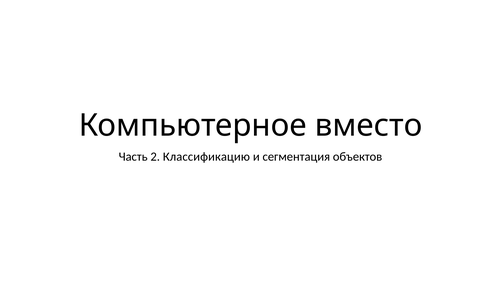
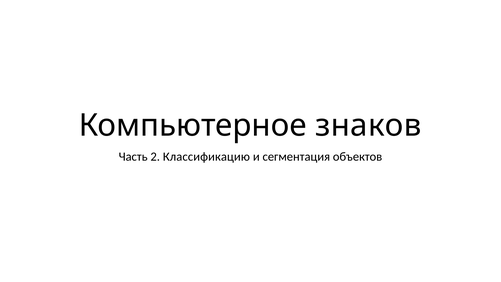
вместо: вместо -> знаков
